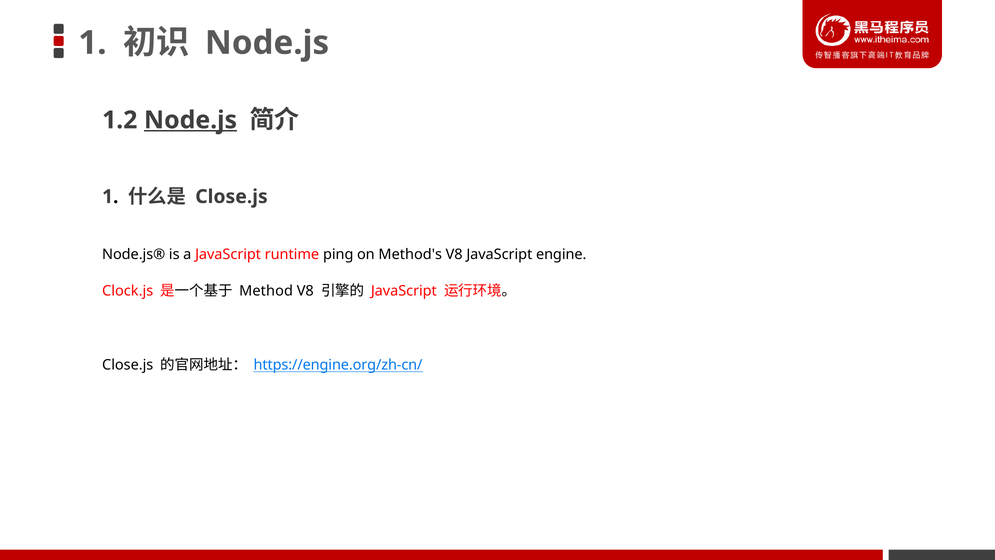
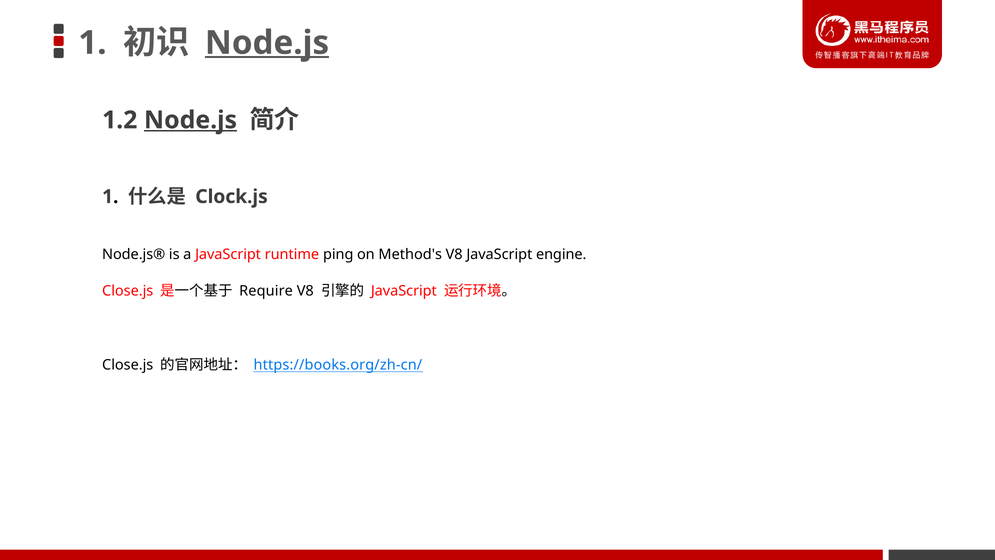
Node.js at (267, 43) underline: none -> present
Close.js at (231, 197): Close.js -> Clock.js
Clock.js at (128, 291): Clock.js -> Close.js
Method: Method -> Require
https://engine.org/zh-cn/: https://engine.org/zh-cn/ -> https://books.org/zh-cn/
